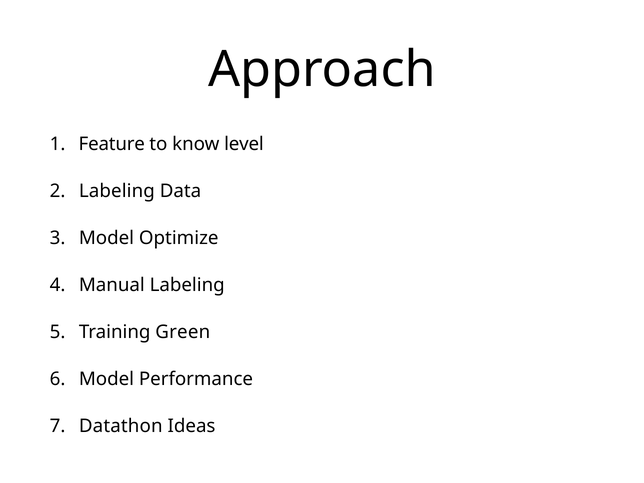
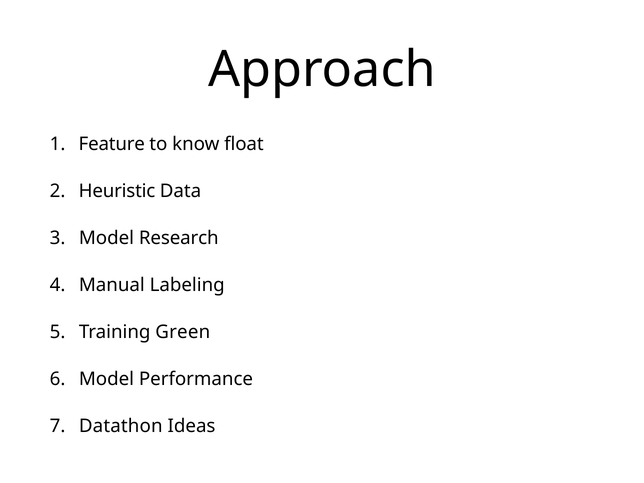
level: level -> float
Labeling at (117, 191): Labeling -> Heuristic
Optimize: Optimize -> Research
